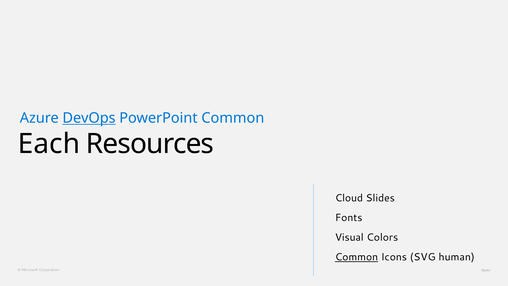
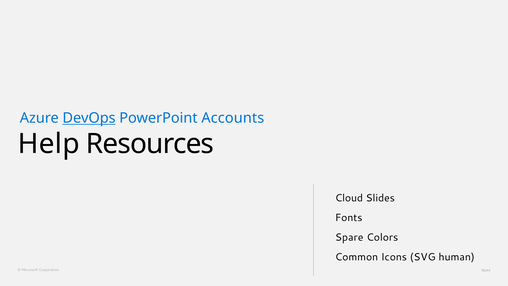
PowerPoint Common: Common -> Accounts
Each: Each -> Help
Visual: Visual -> Spare
Common at (357, 257) underline: present -> none
